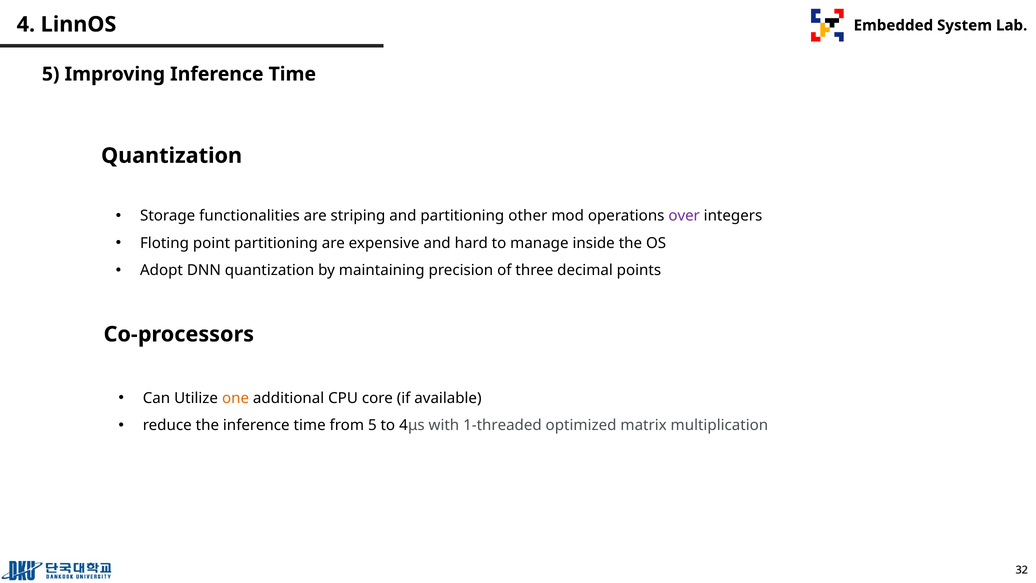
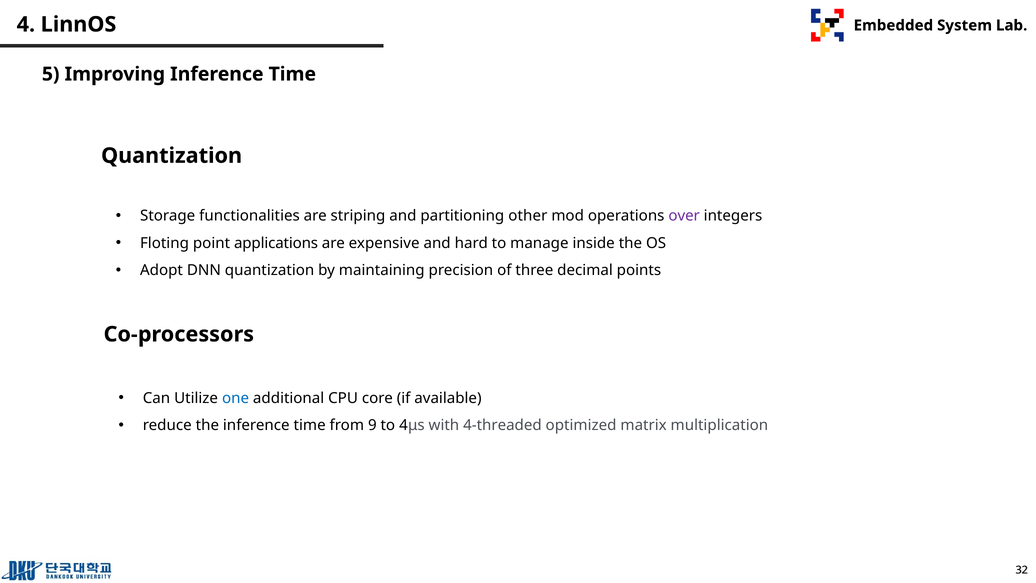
point partitioning: partitioning -> applications
one colour: orange -> blue
from 5: 5 -> 9
1-threaded: 1-threaded -> 4-threaded
